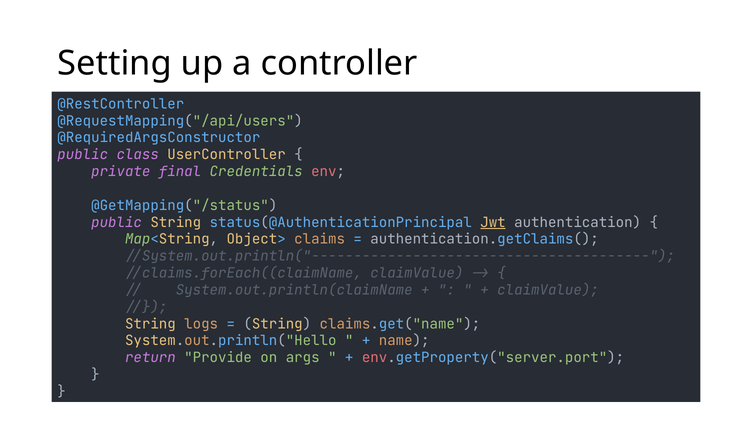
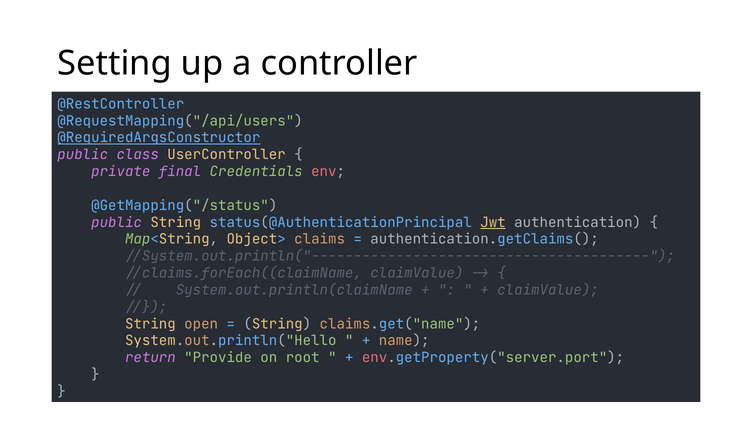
@RequiredArgsConstructor underline: none -> present
logs: logs -> open
args: args -> root
